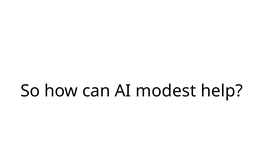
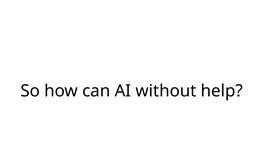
modest: modest -> without
